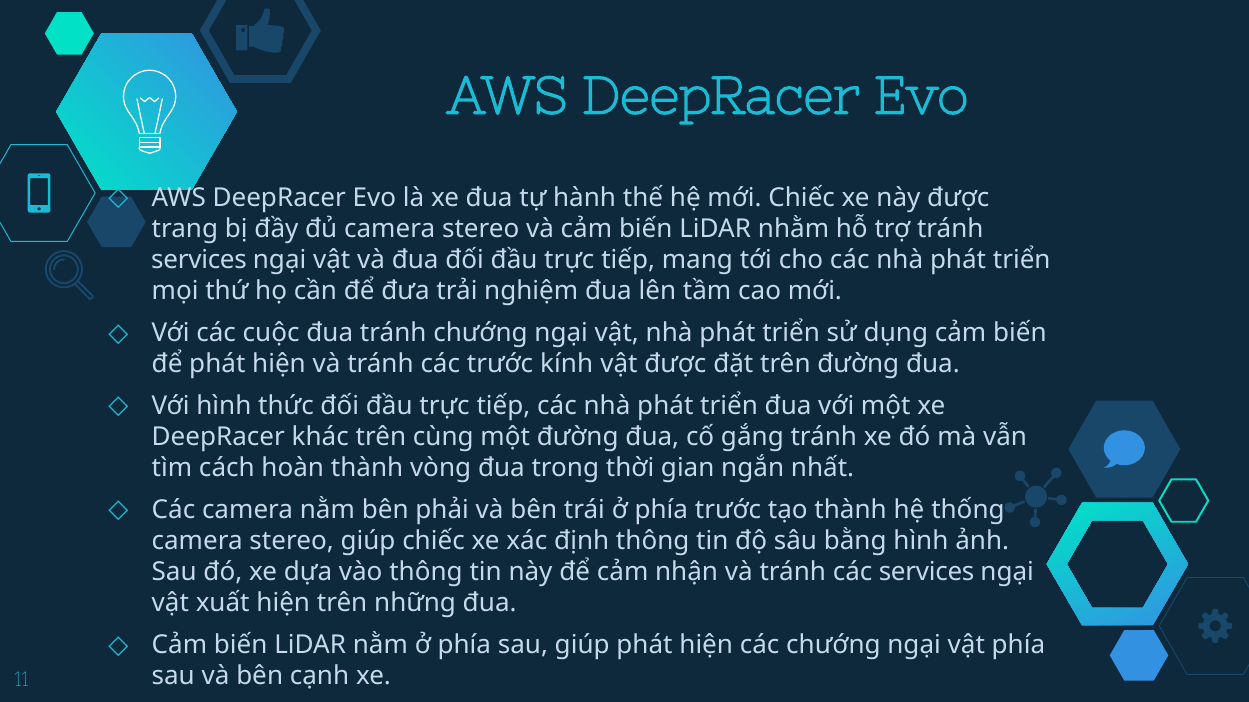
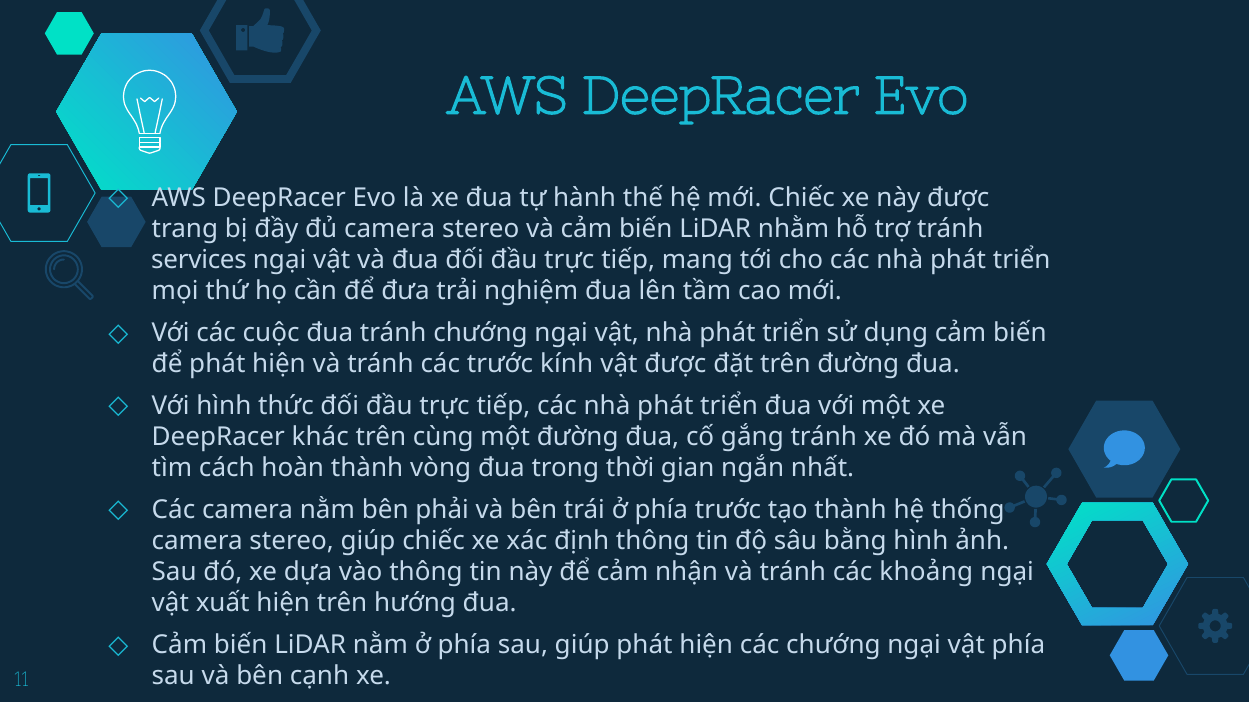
các services: services -> khoảng
những: những -> hướng
